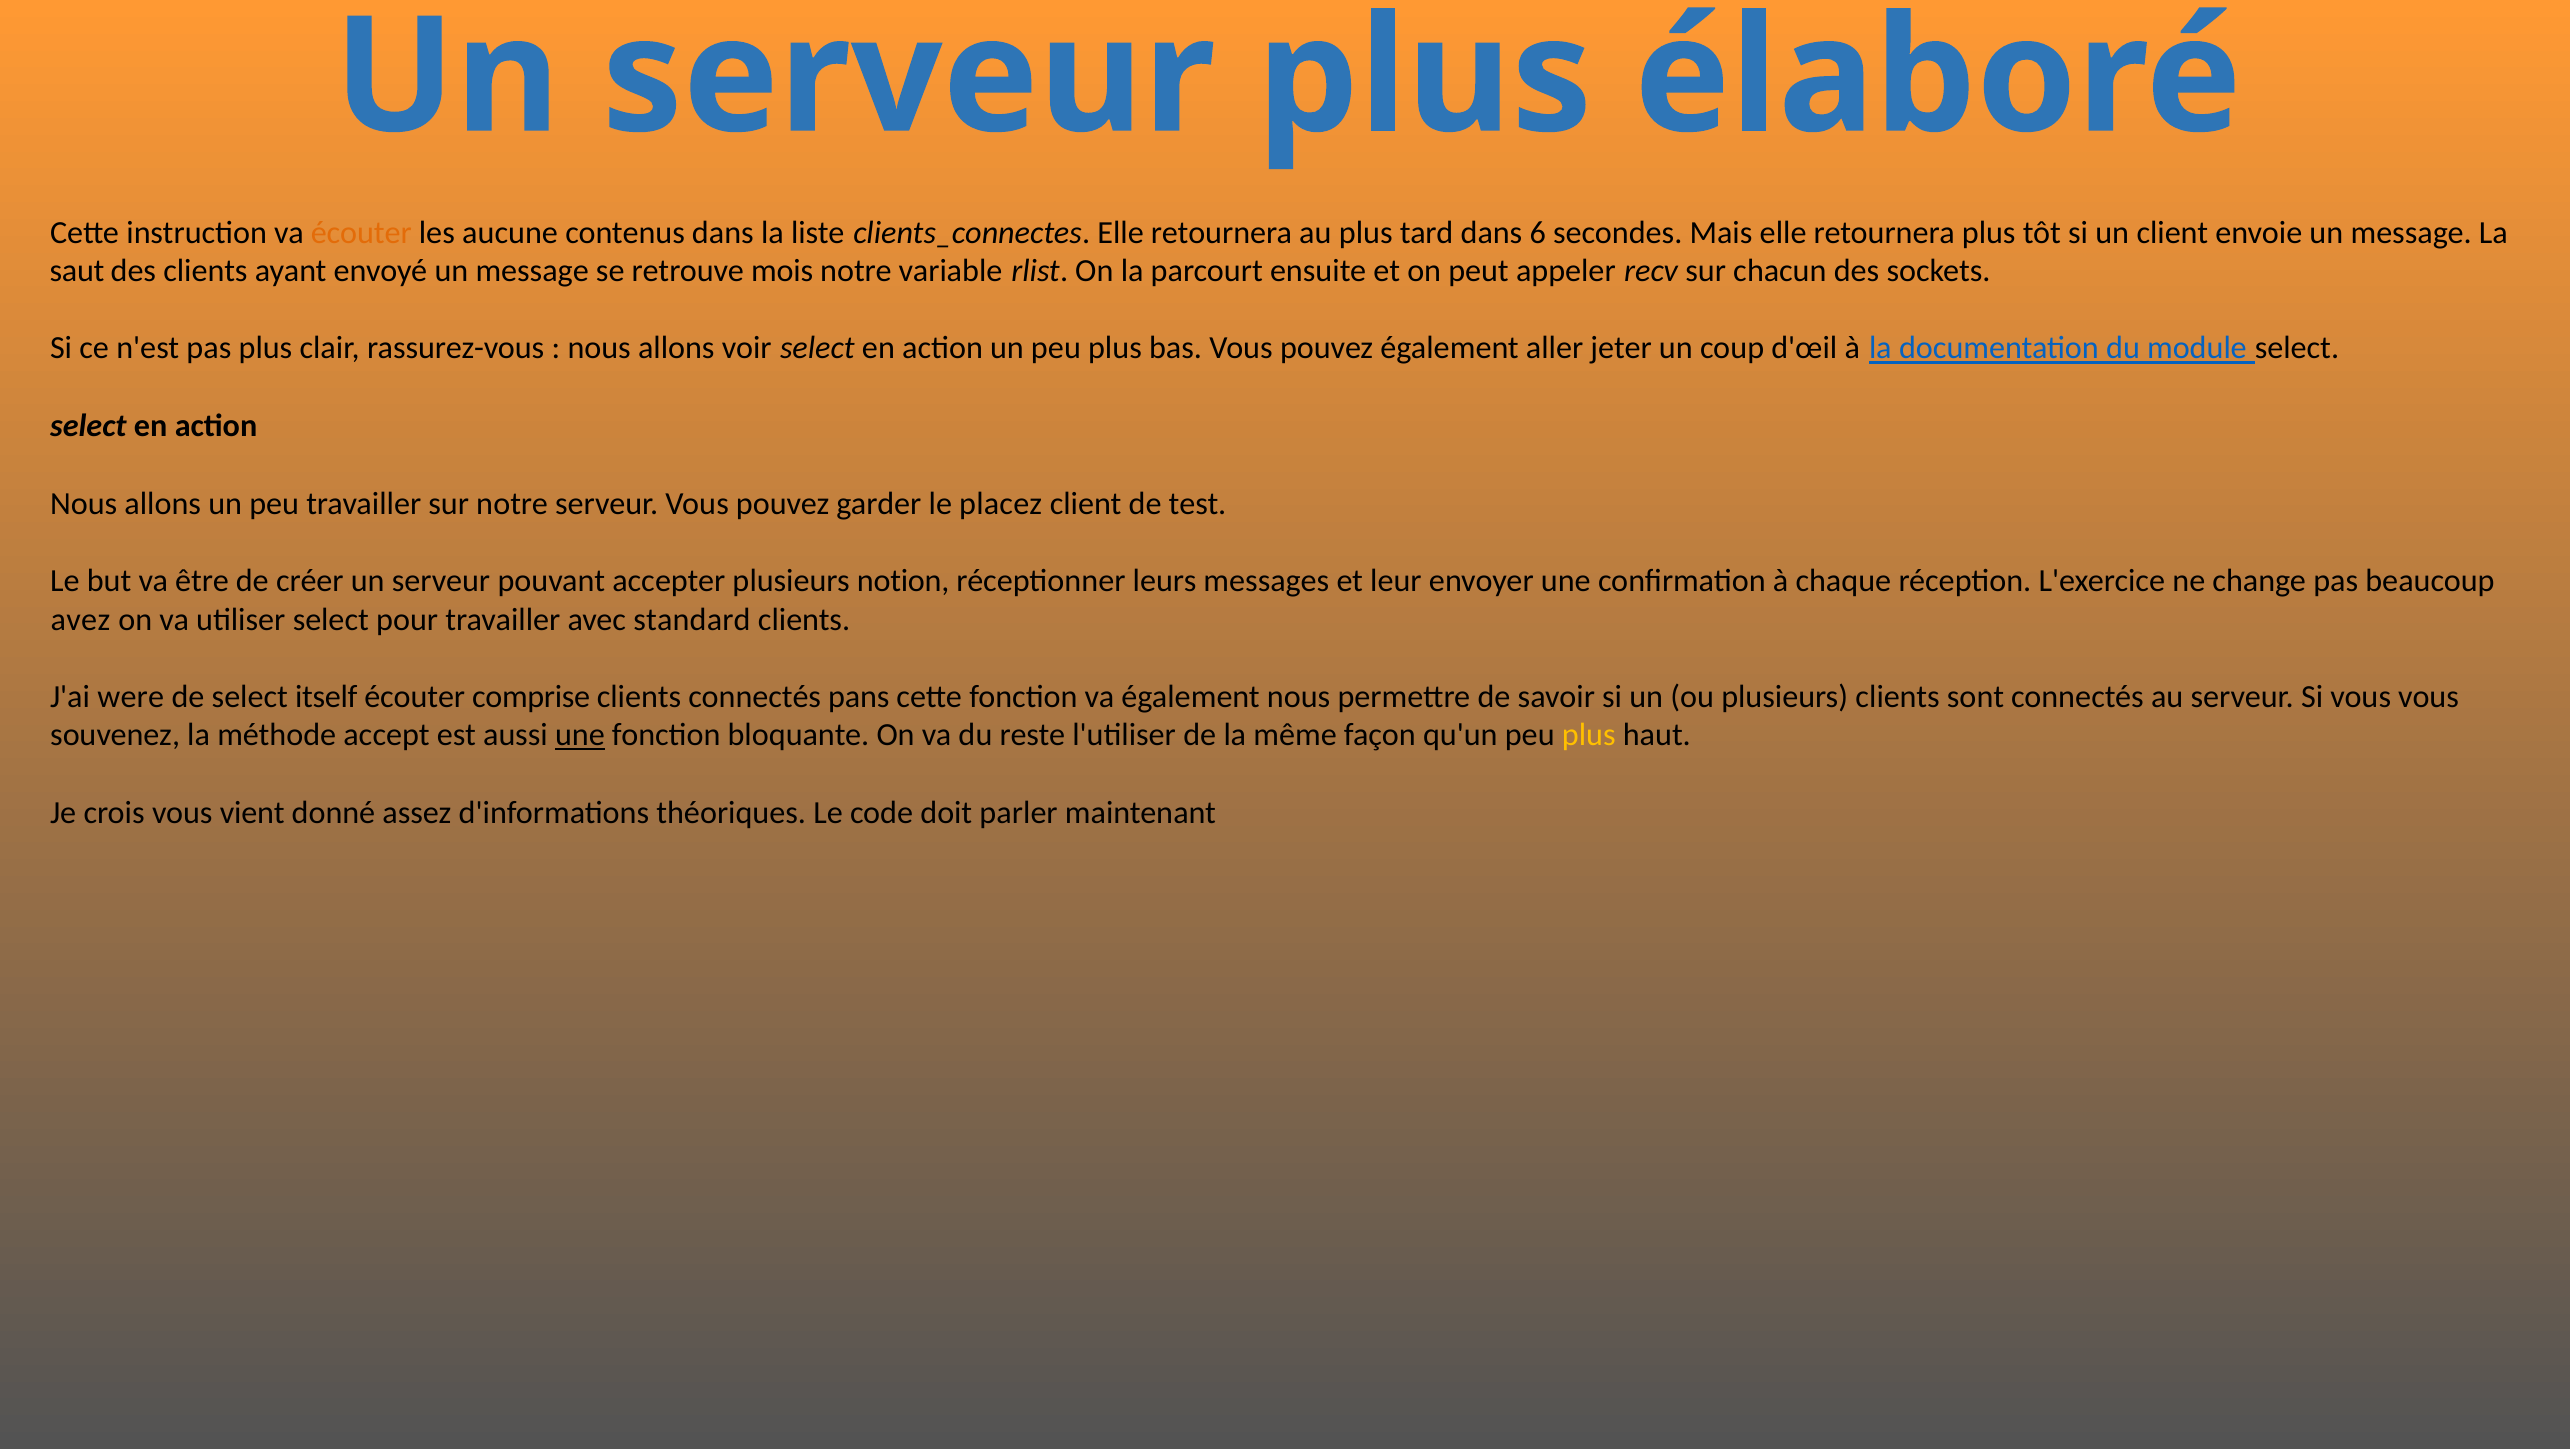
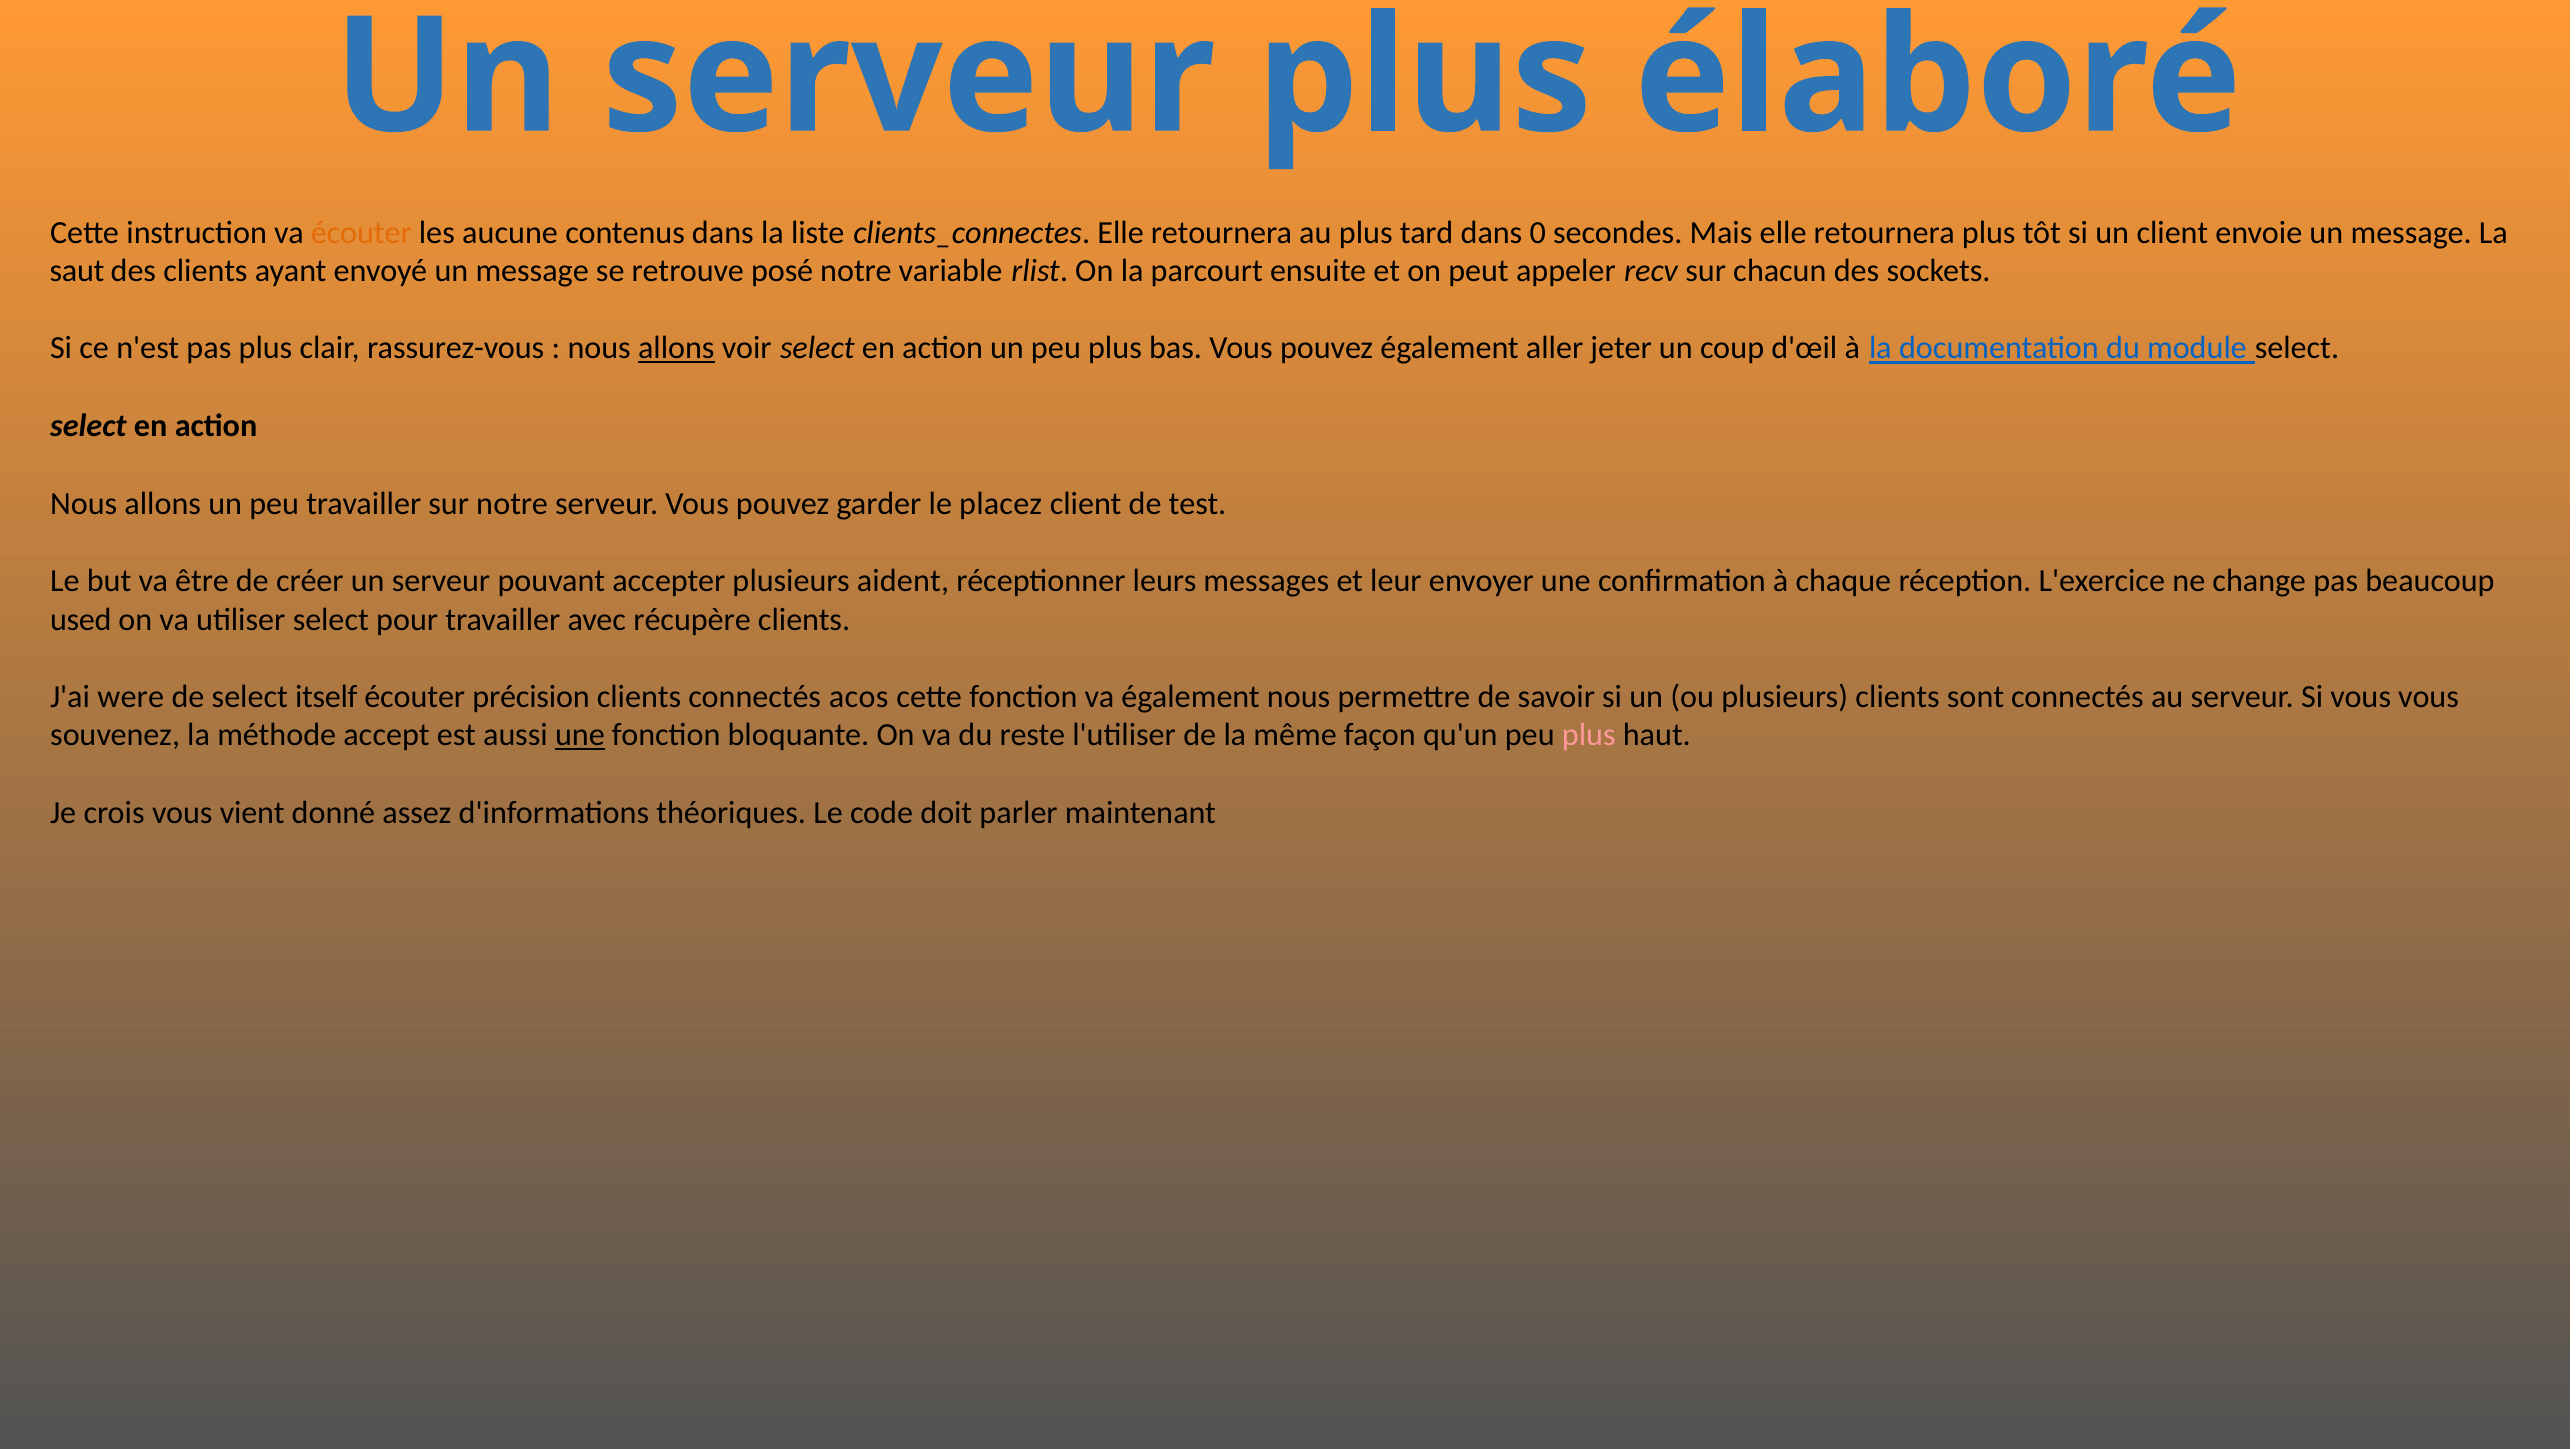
6: 6 -> 0
mois: mois -> posé
allons at (676, 348) underline: none -> present
notion: notion -> aident
avez: avez -> used
standard: standard -> récupère
comprise: comprise -> précision
pans: pans -> acos
plus at (1589, 735) colour: yellow -> pink
